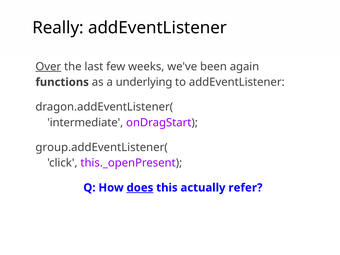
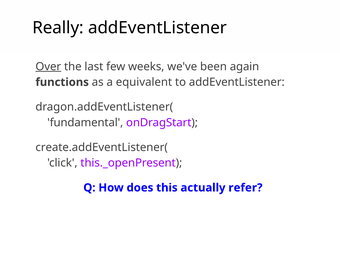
underlying: underlying -> equivalent
intermediate: intermediate -> fundamental
group.addEventListener(: group.addEventListener( -> create.addEventListener(
does underline: present -> none
